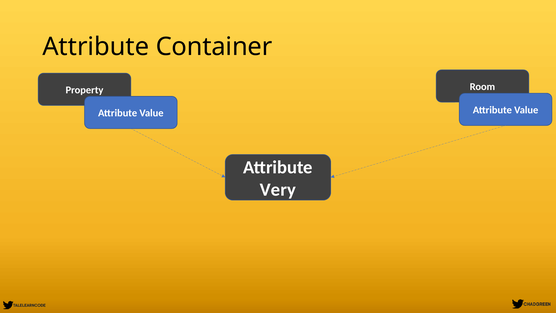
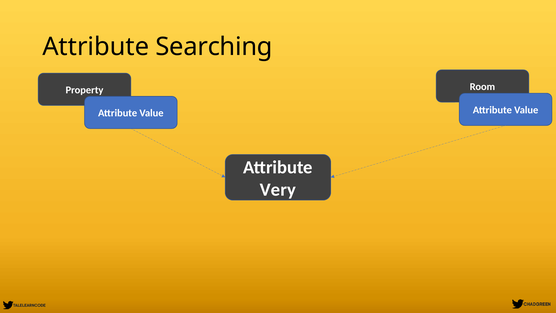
Container: Container -> Searching
